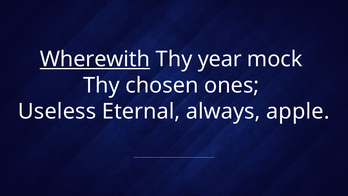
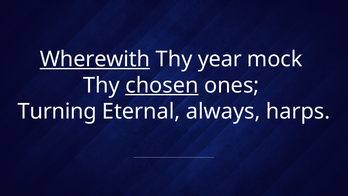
chosen underline: none -> present
Useless: Useless -> Turning
apple: apple -> harps
